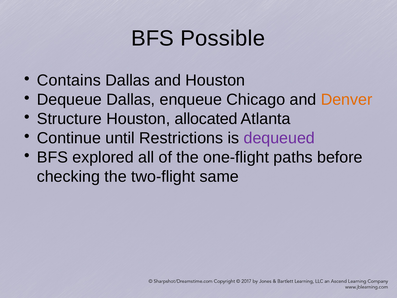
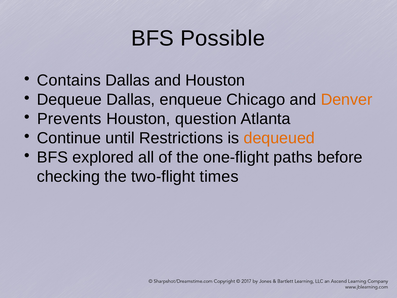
Structure: Structure -> Prevents
allocated: allocated -> question
dequeued colour: purple -> orange
same: same -> times
